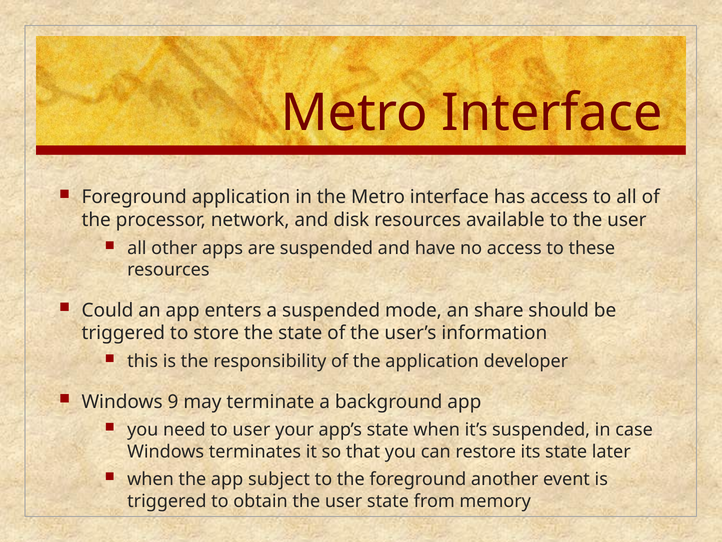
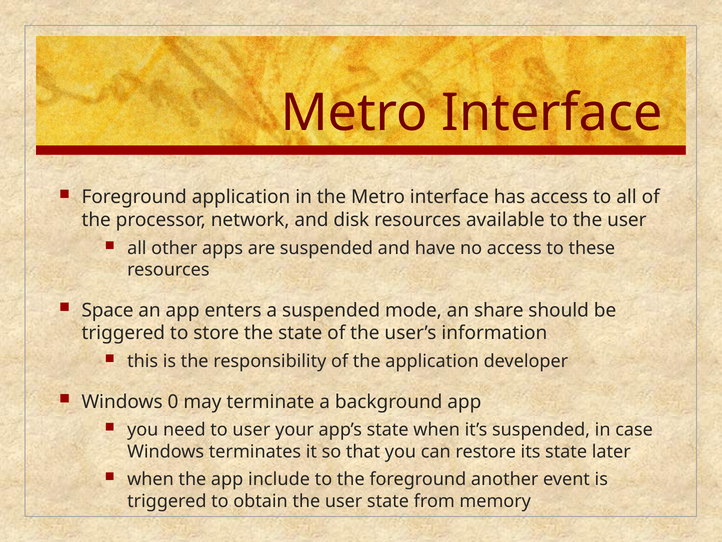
Could: Could -> Space
9: 9 -> 0
subject: subject -> include
